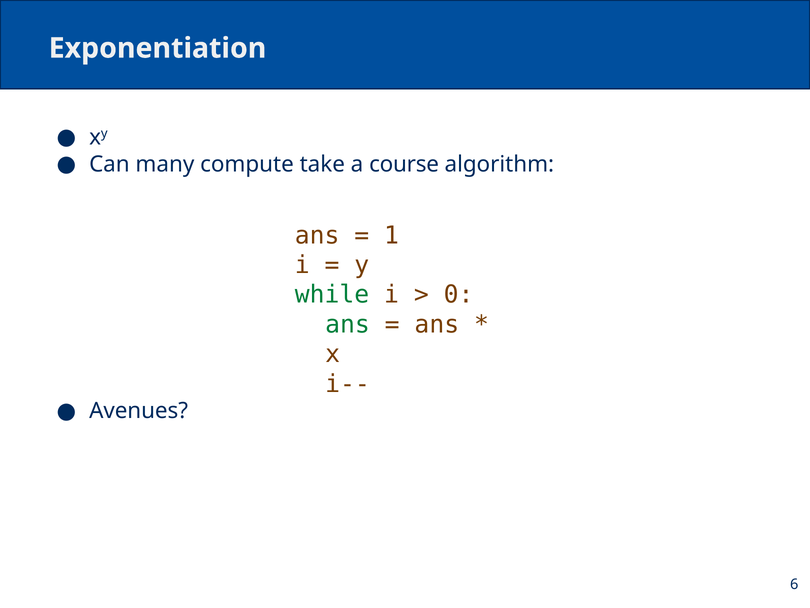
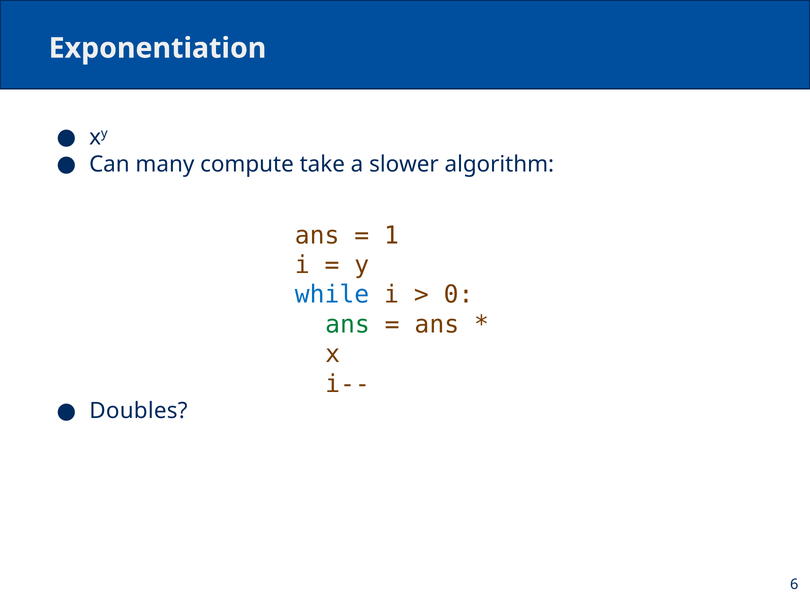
course: course -> slower
while colour: green -> blue
Avenues: Avenues -> Doubles
